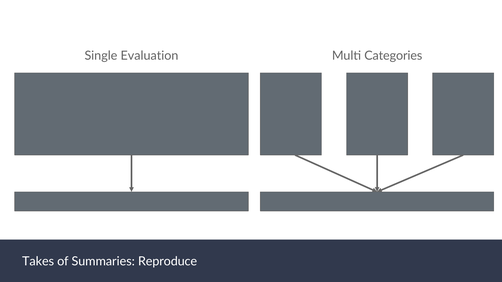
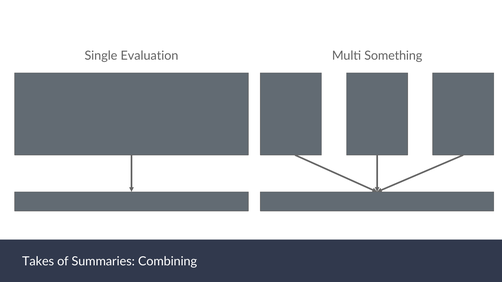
Categories: Categories -> Something
Reproduce: Reproduce -> Combining
